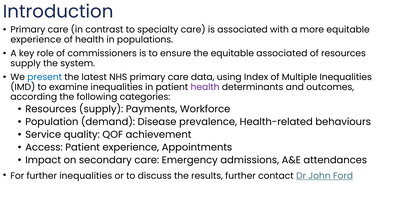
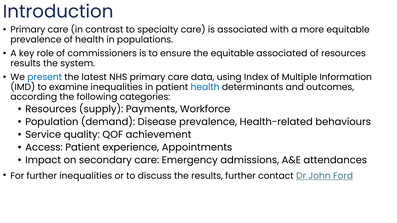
experience at (36, 40): experience -> prevalence
supply at (26, 63): supply -> results
Multiple Inequalities: Inequalities -> Information
health at (205, 87) colour: purple -> blue
